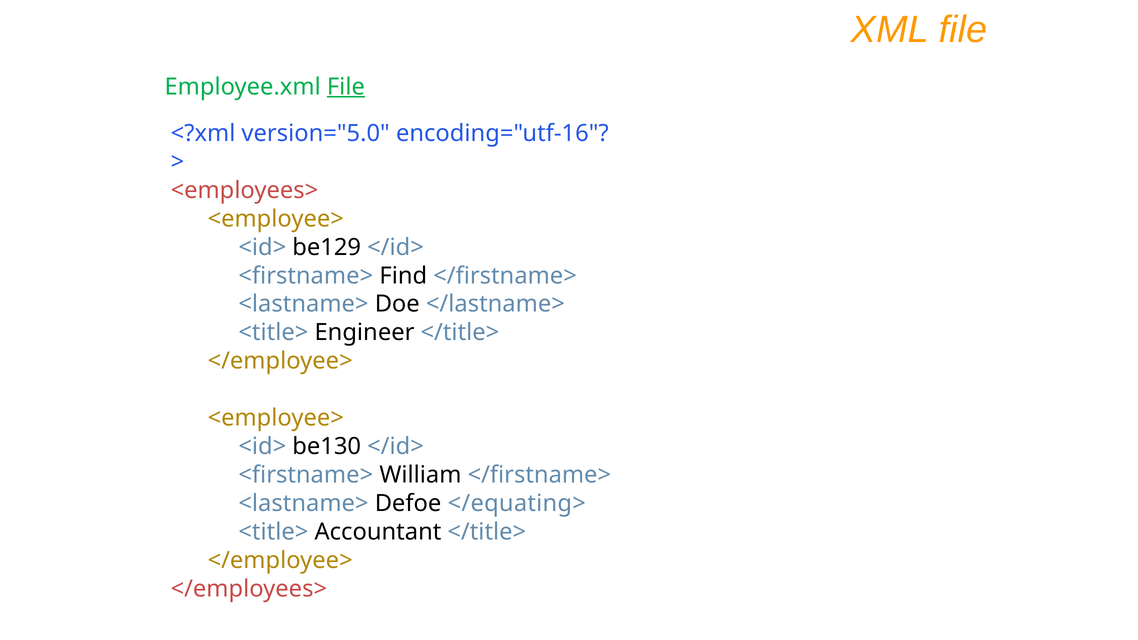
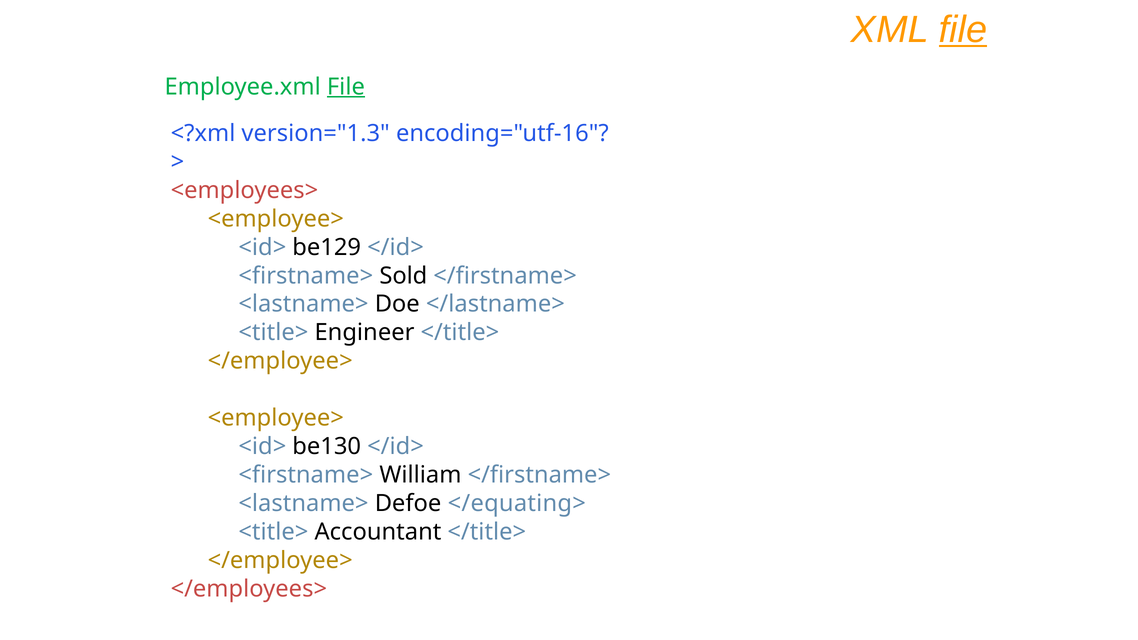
file at (963, 30) underline: none -> present
version="5.0: version="5.0 -> version="1.3
Find: Find -> Sold
